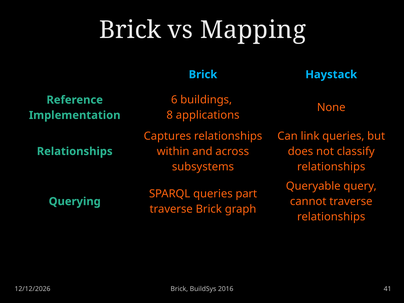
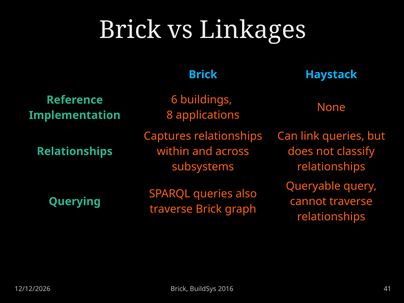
Mapping: Mapping -> Linkages
part: part -> also
